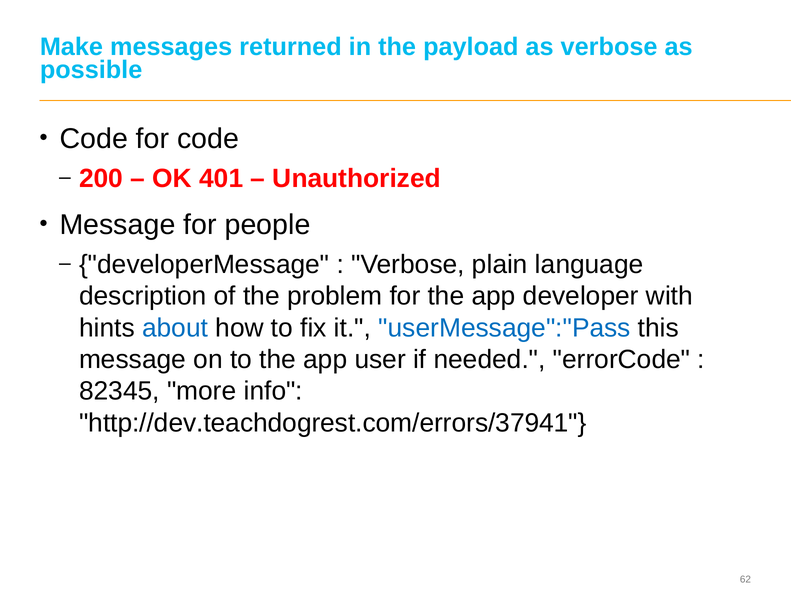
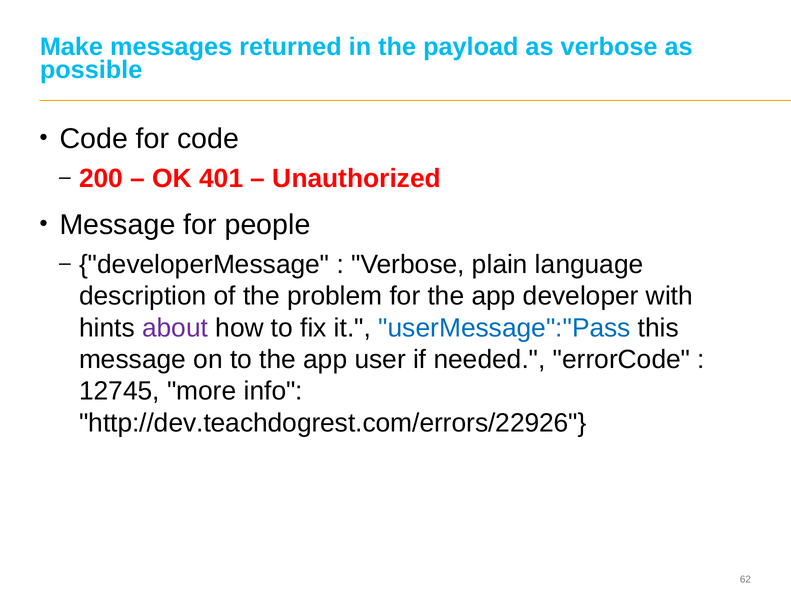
about colour: blue -> purple
82345: 82345 -> 12745
http://dev.teachdogrest.com/errors/37941: http://dev.teachdogrest.com/errors/37941 -> http://dev.teachdogrest.com/errors/22926
